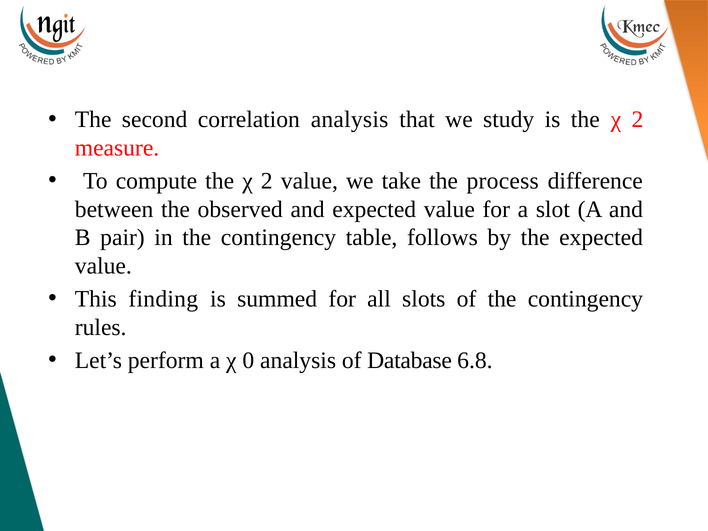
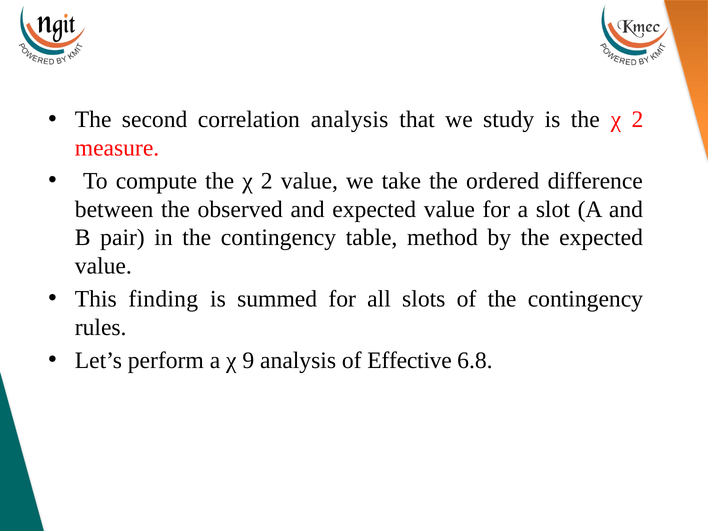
process: process -> ordered
follows: follows -> method
0: 0 -> 9
Database: Database -> Effective
